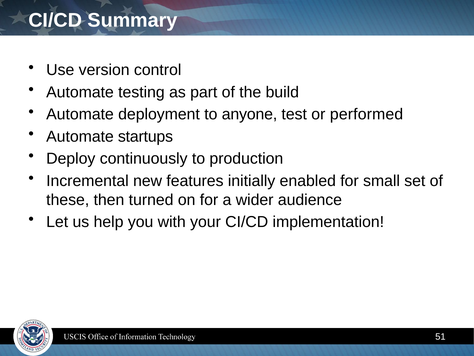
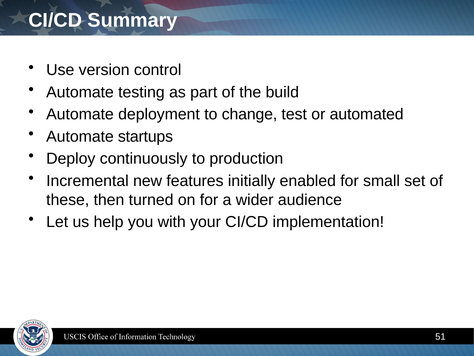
anyone: anyone -> change
performed: performed -> automated
